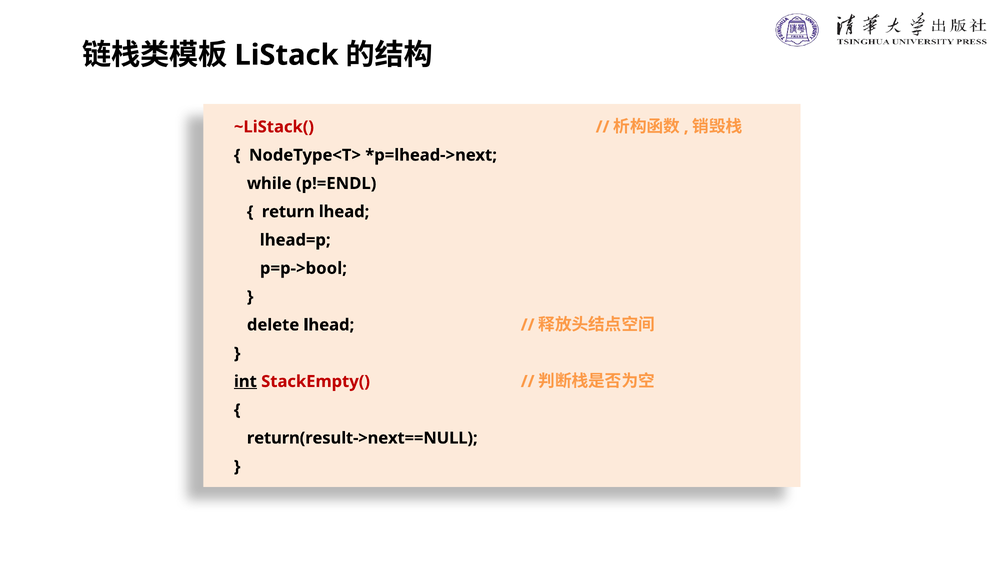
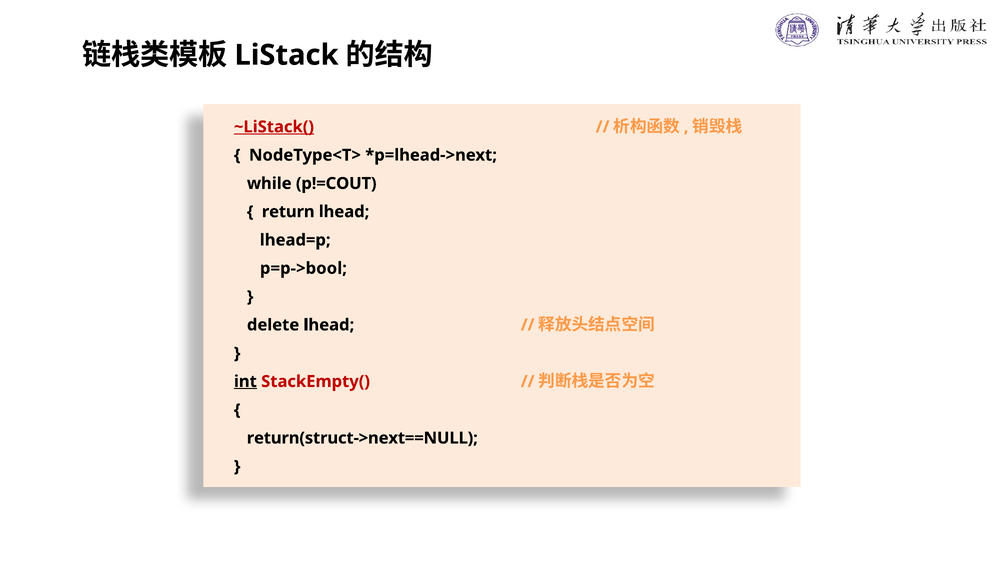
~LiStack( underline: none -> present
p!=ENDL: p!=ENDL -> p!=COUT
return(result->next==NULL: return(result->next==NULL -> return(struct->next==NULL
